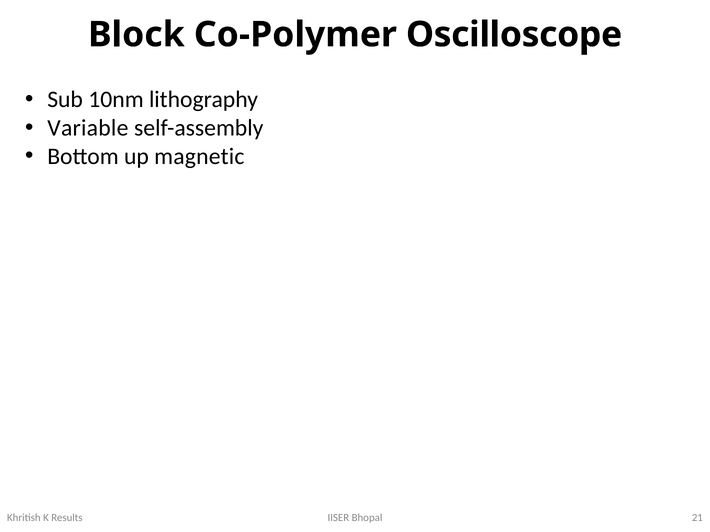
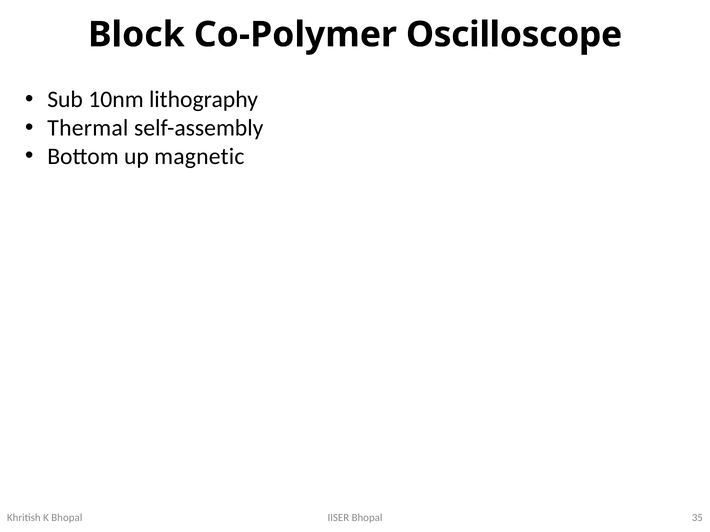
Variable: Variable -> Thermal
21: 21 -> 35
K Results: Results -> Bhopal
